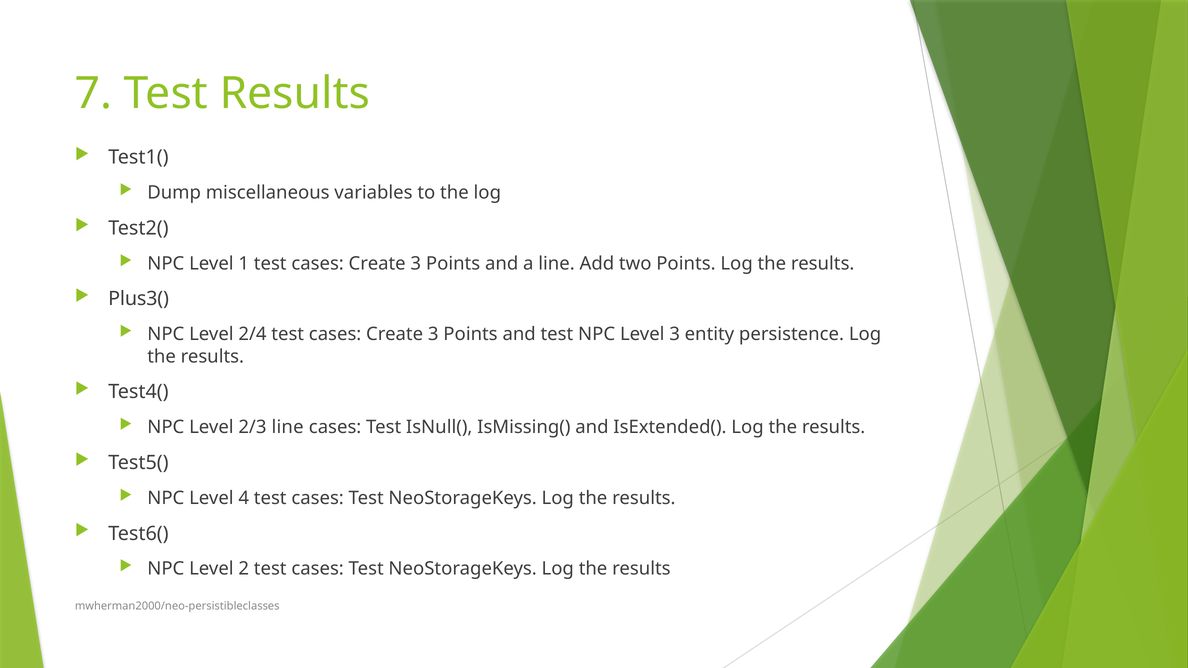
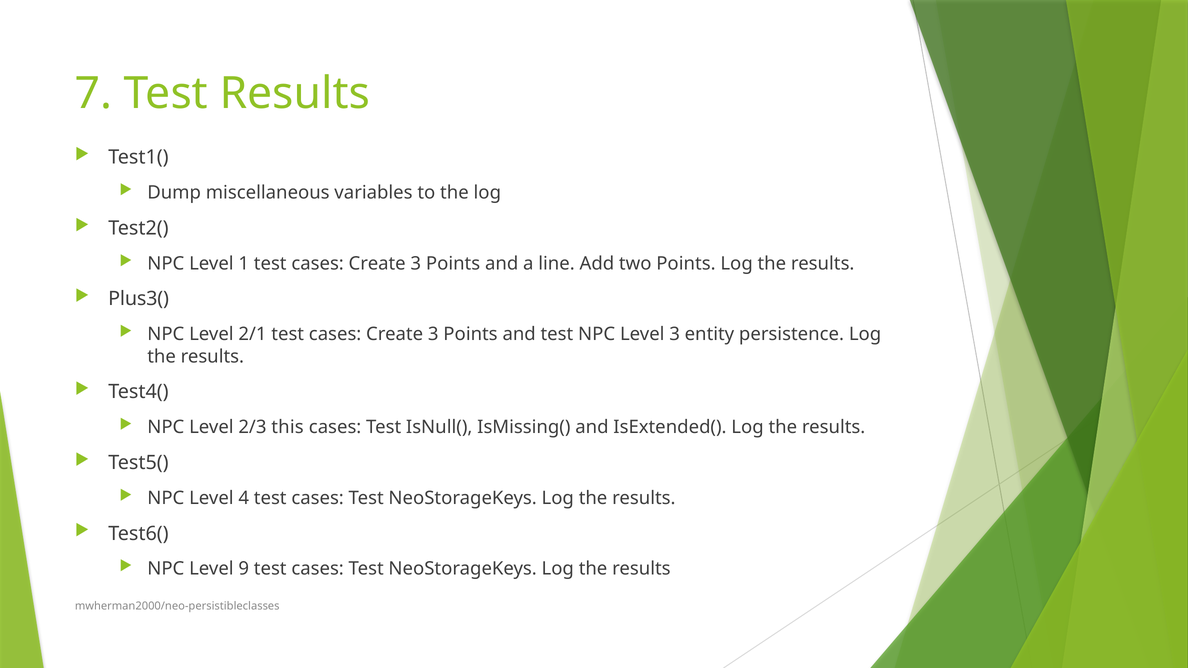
2/4: 2/4 -> 2/1
2/3 line: line -> this
2: 2 -> 9
